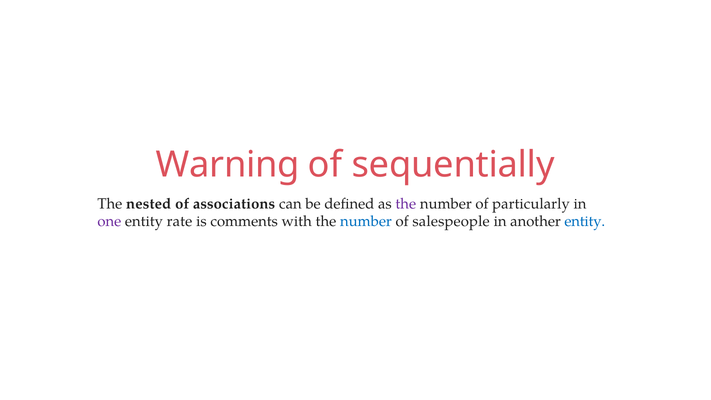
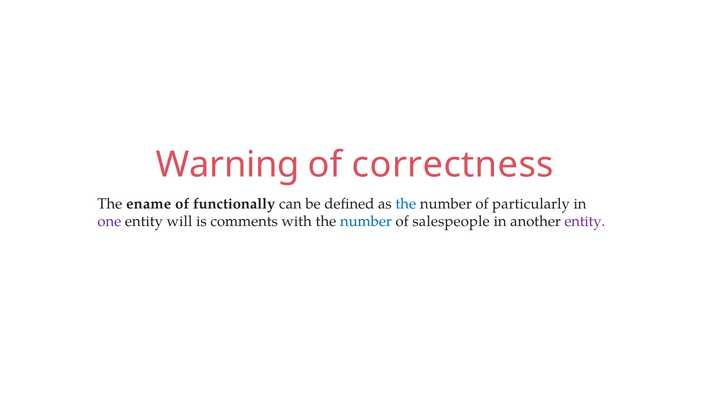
sequentially: sequentially -> correctness
nested: nested -> ename
associations: associations -> functionally
the at (406, 204) colour: purple -> blue
rate: rate -> will
entity at (585, 221) colour: blue -> purple
